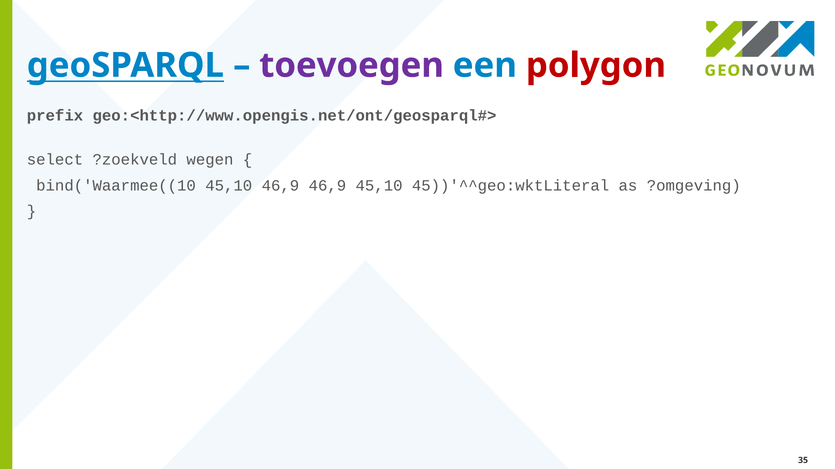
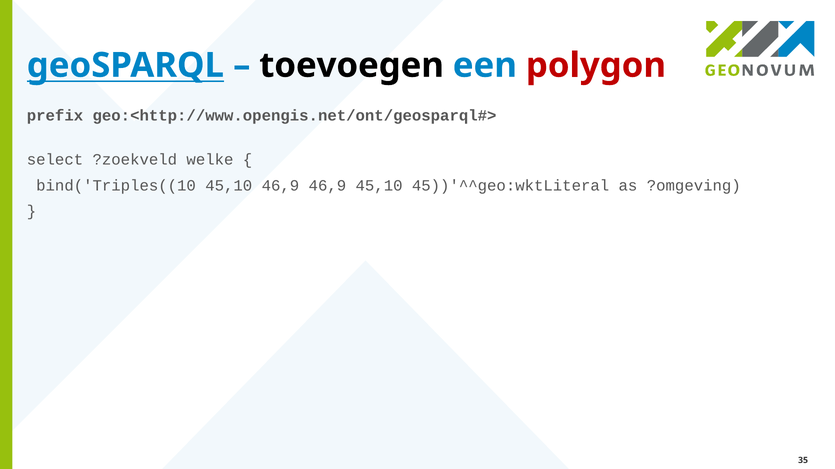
toevoegen colour: purple -> black
wegen: wegen -> welke
bind('Waarmee((10: bind('Waarmee((10 -> bind('Triples((10
